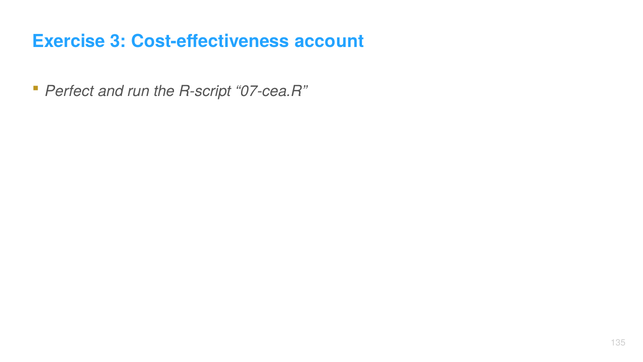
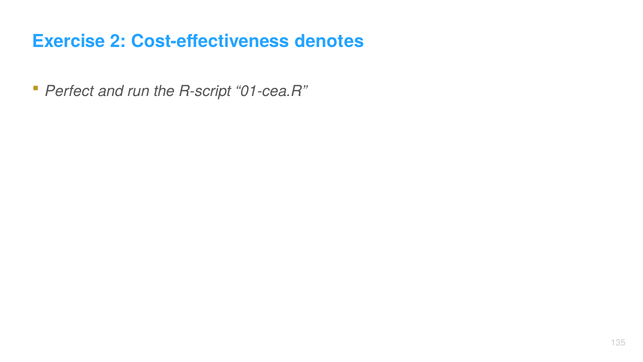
3: 3 -> 2
account: account -> denotes
07-cea.R: 07-cea.R -> 01-cea.R
